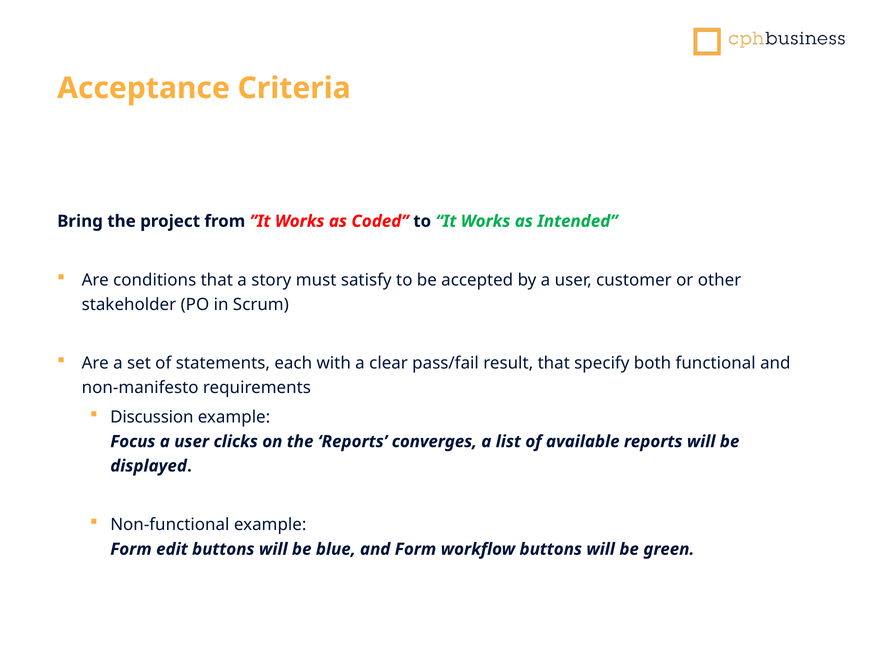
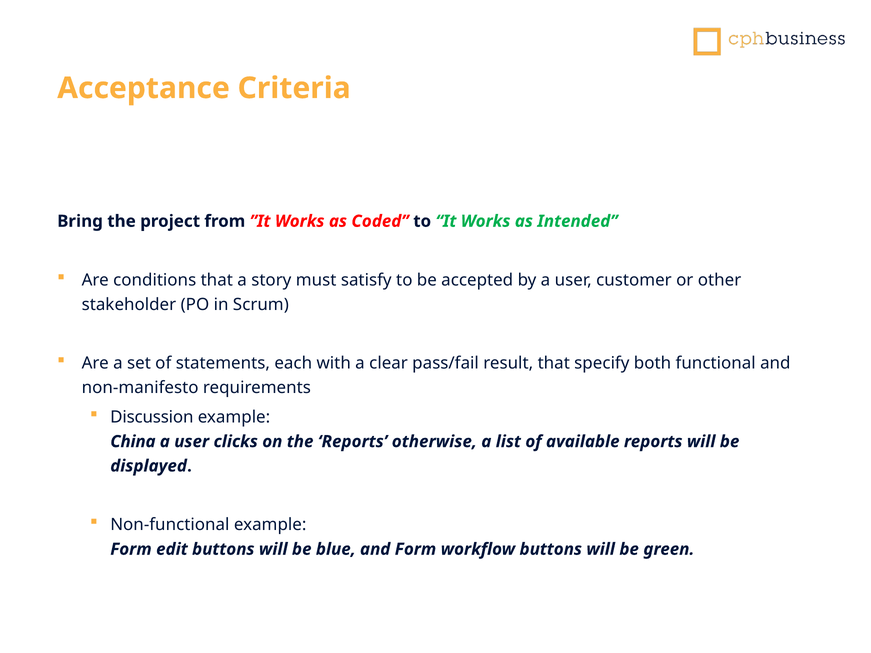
Focus: Focus -> China
converges: converges -> otherwise
